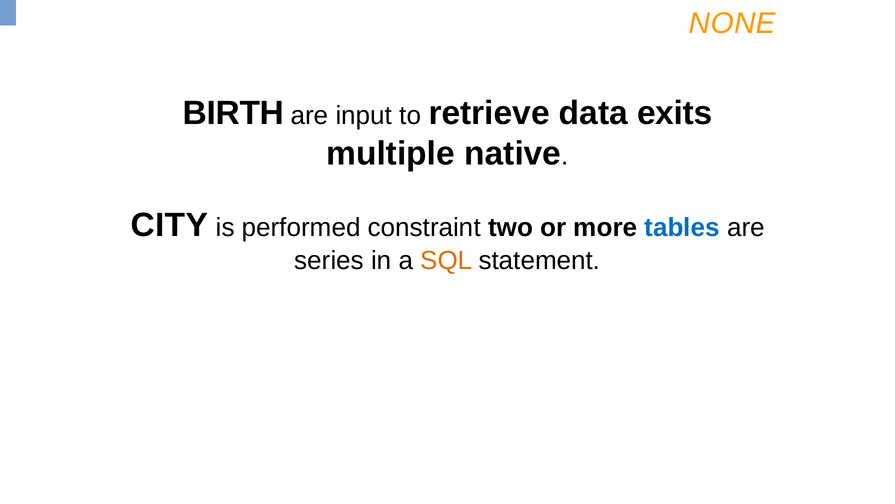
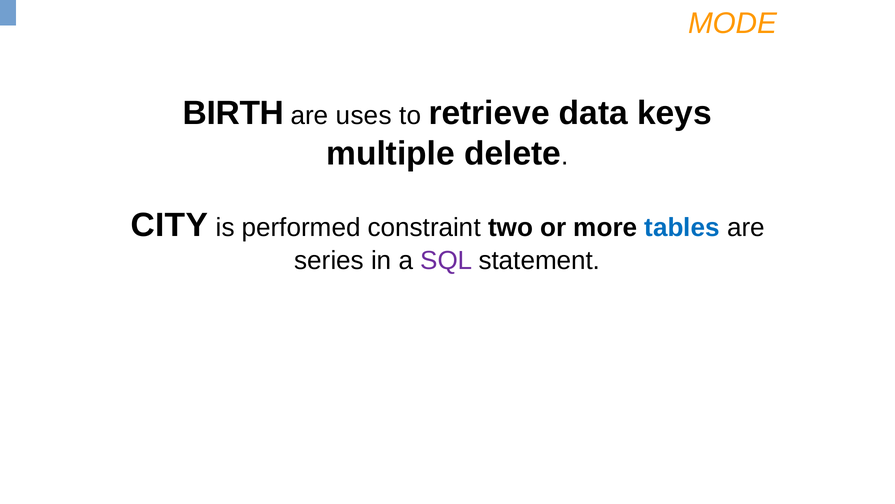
NONE: NONE -> MODE
input: input -> uses
exits: exits -> keys
native: native -> delete
SQL colour: orange -> purple
